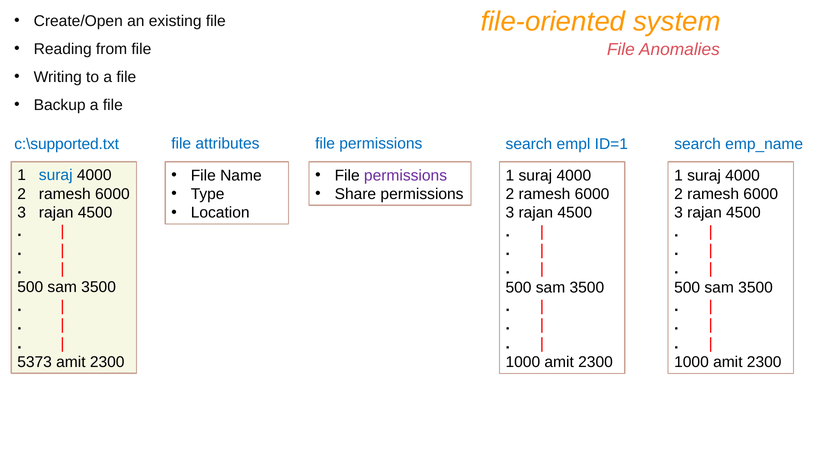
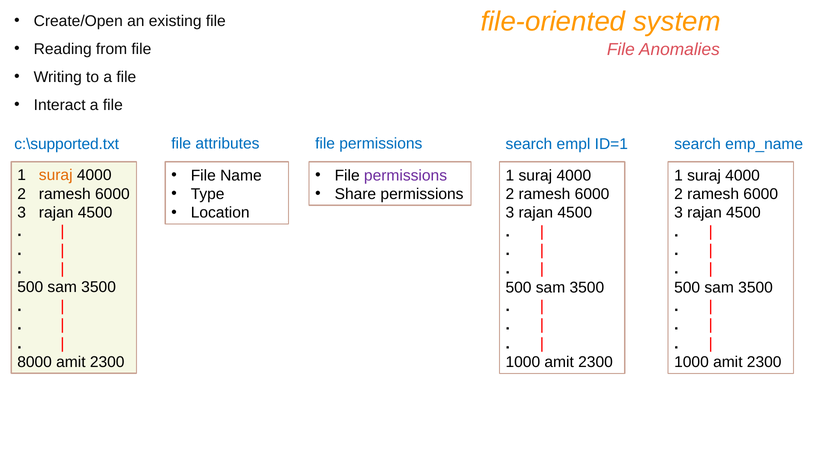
Backup: Backup -> Interact
suraj at (56, 175) colour: blue -> orange
5373: 5373 -> 8000
